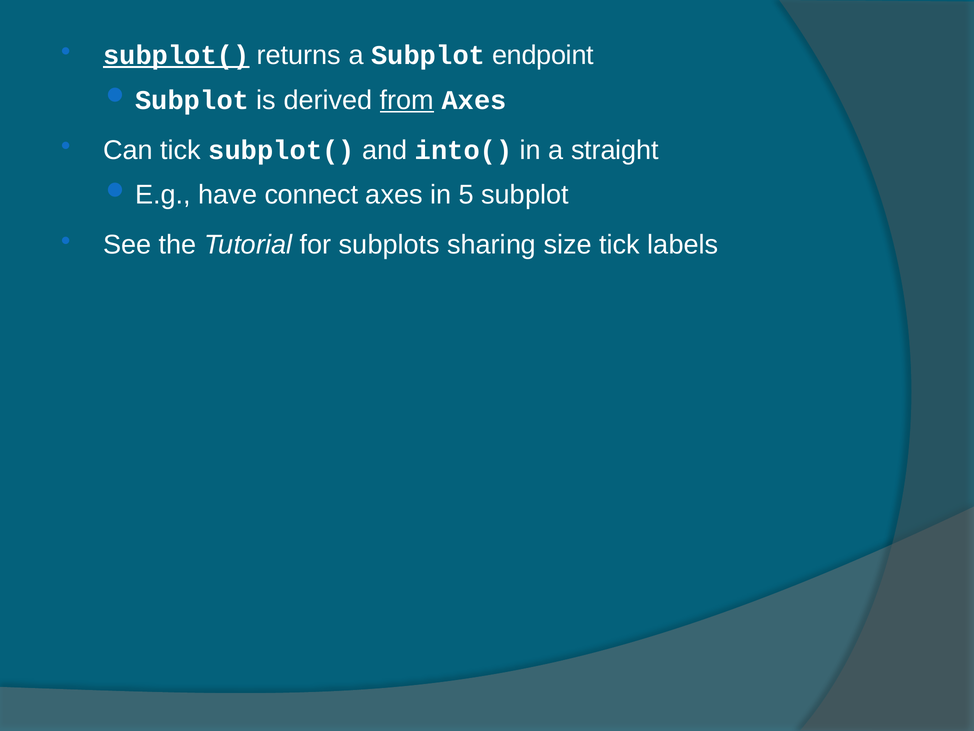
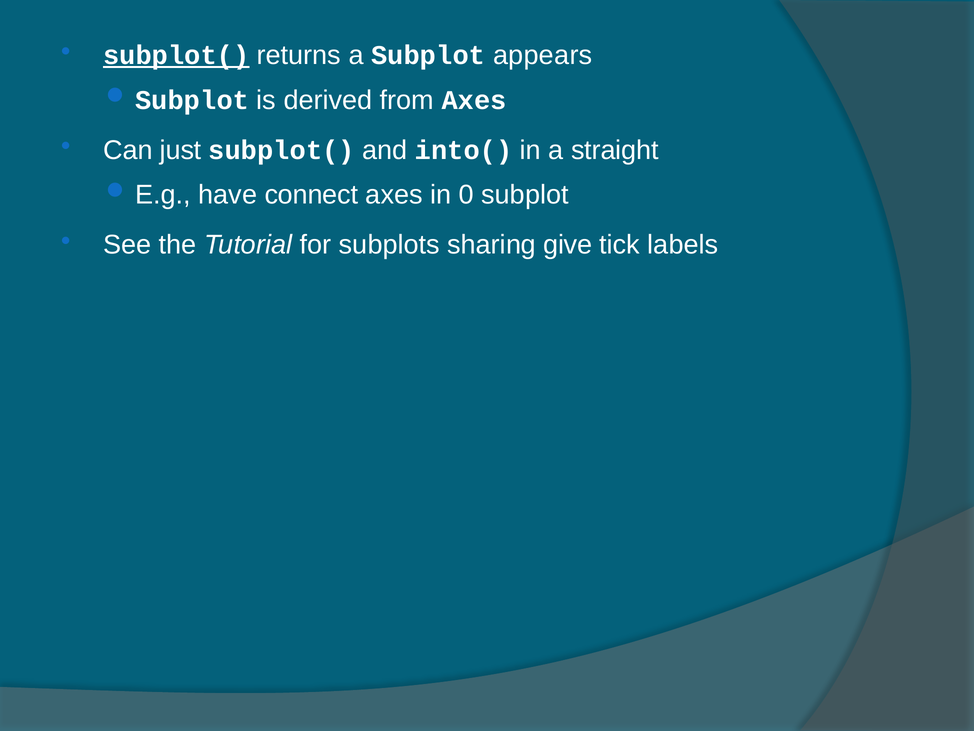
endpoint: endpoint -> appears
from underline: present -> none
Can tick: tick -> just
5: 5 -> 0
size: size -> give
